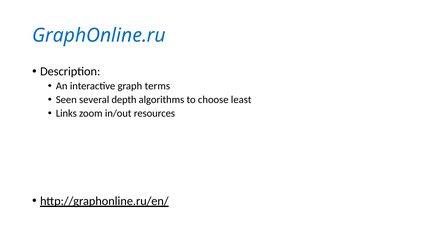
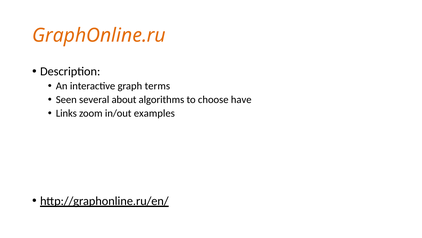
GraphOnline.ru colour: blue -> orange
depth: depth -> about
least: least -> have
resources: resources -> examples
